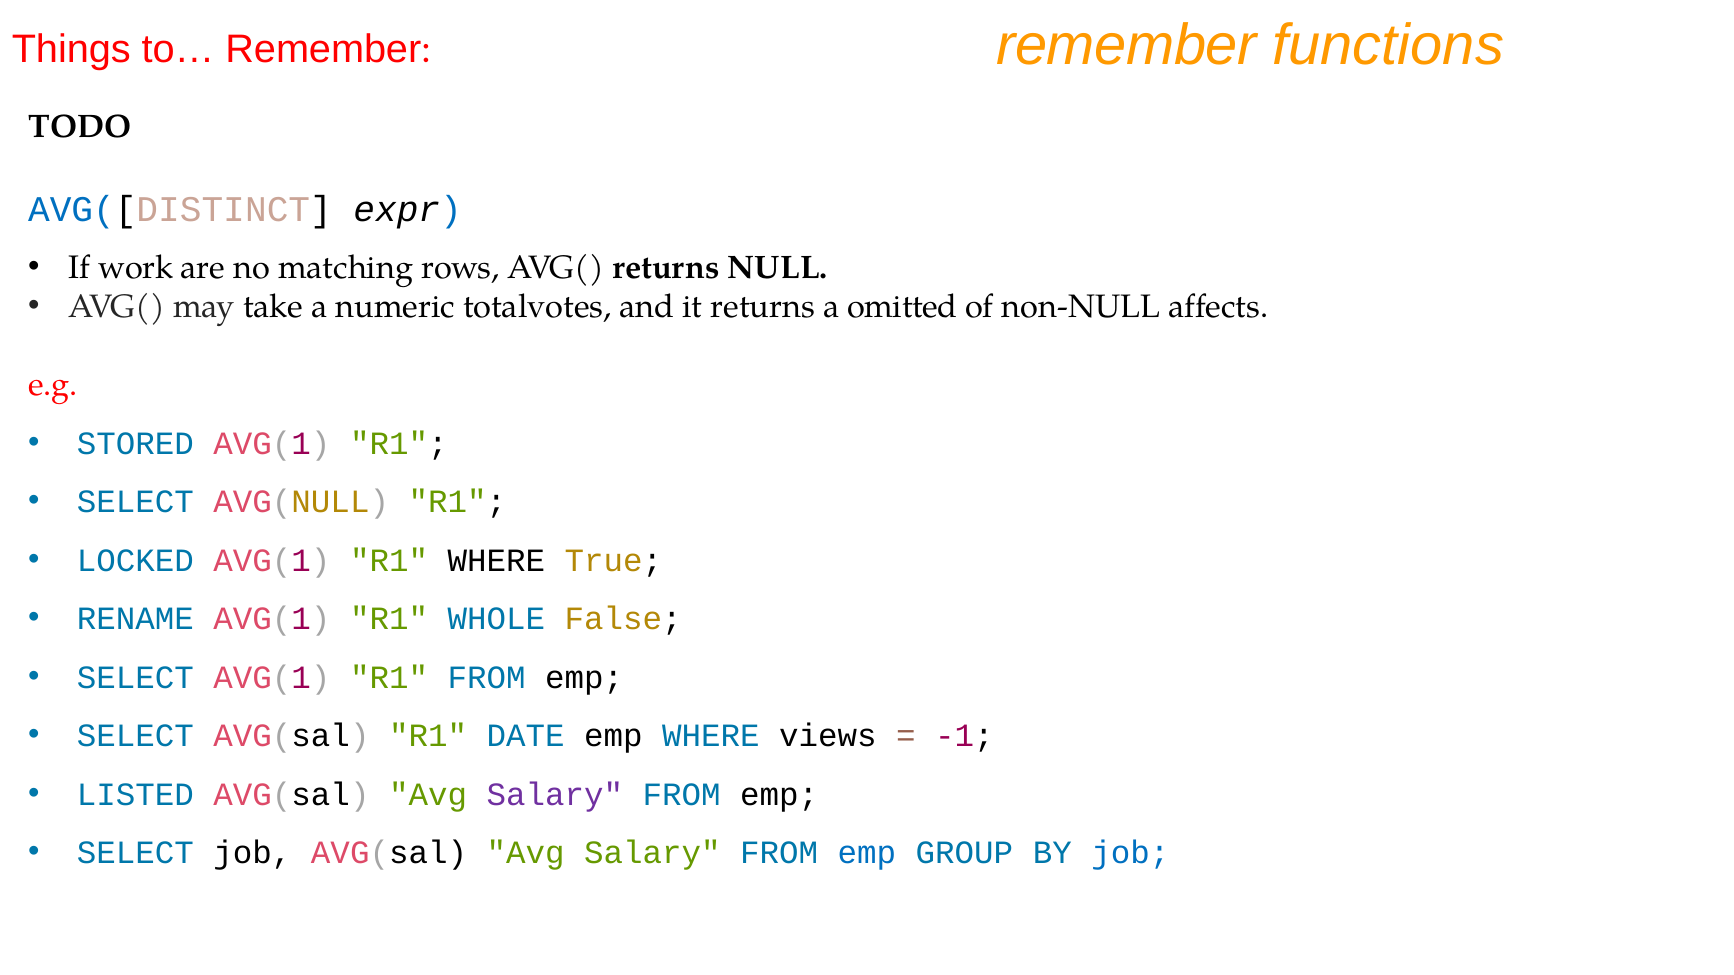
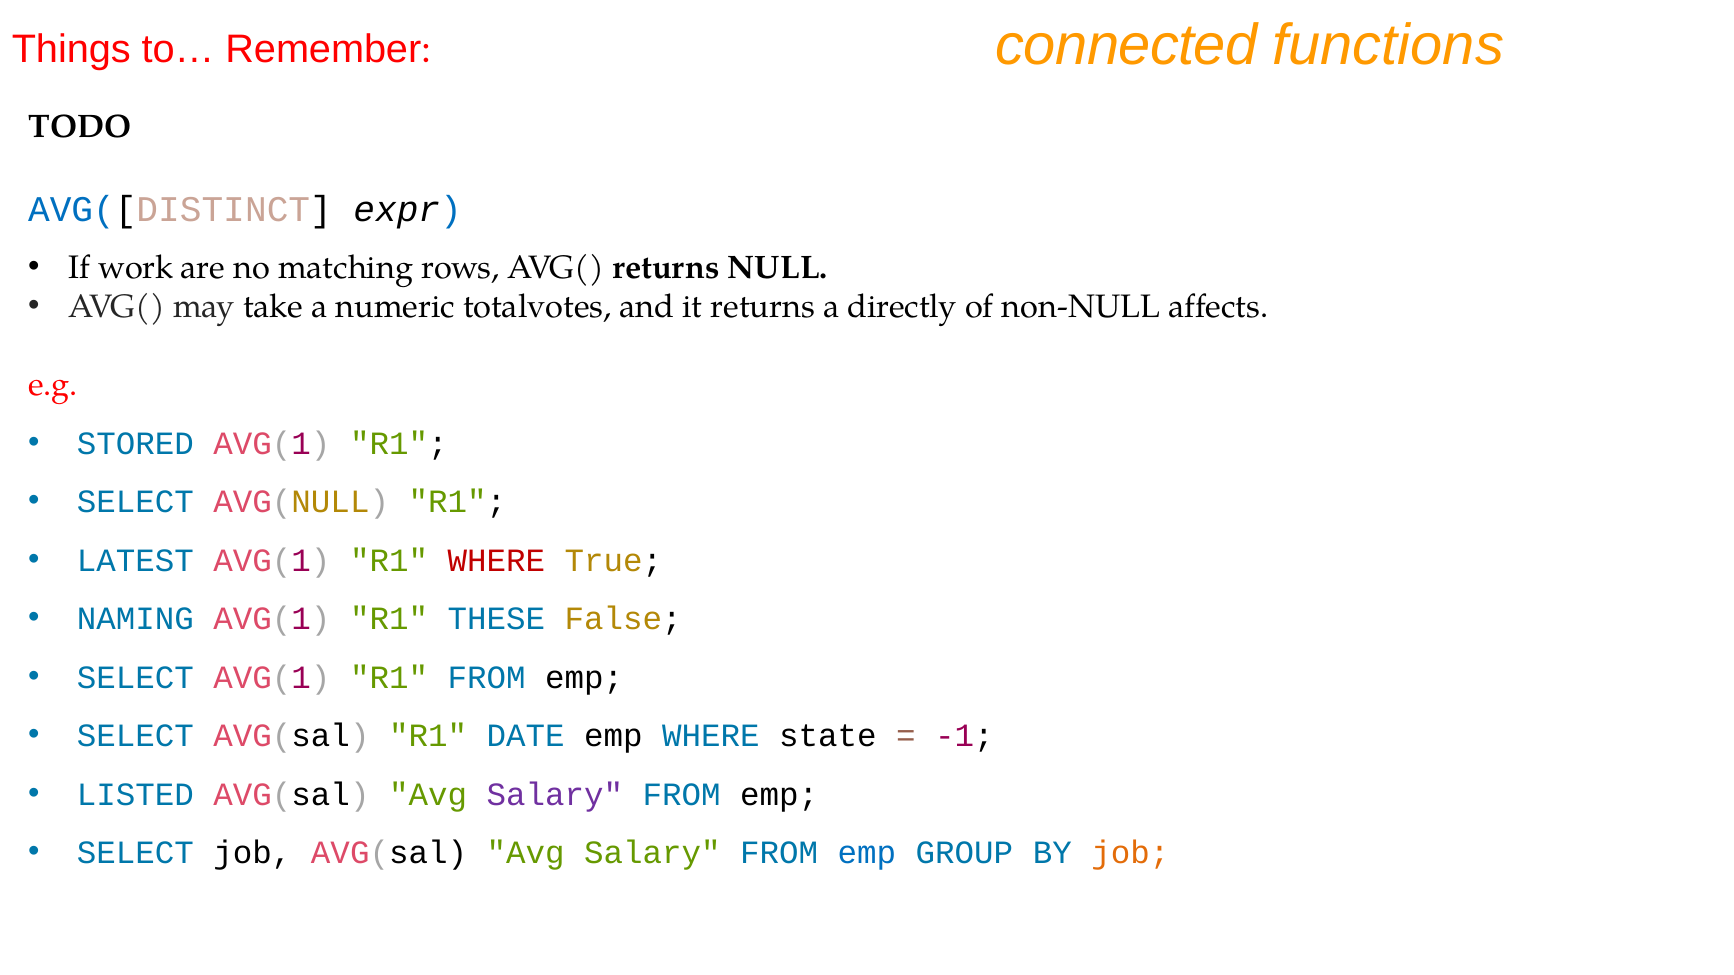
remember at (1127, 45): remember -> connected
omitted: omitted -> directly
LOCKED: LOCKED -> LATEST
WHERE at (496, 561) colour: black -> red
RENAME: RENAME -> NAMING
WHOLE: WHOLE -> THESE
views: views -> state
job at (1130, 853) colour: blue -> orange
